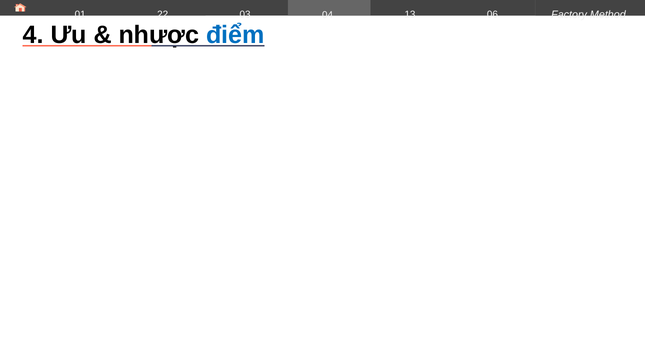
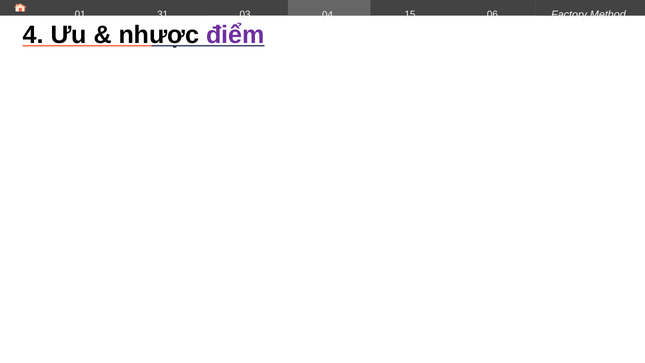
22: 22 -> 31
13: 13 -> 15
điểm colour: blue -> purple
